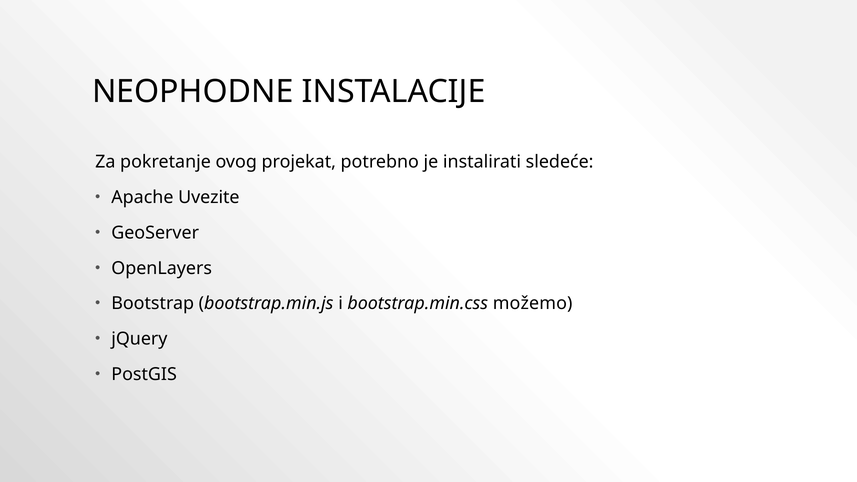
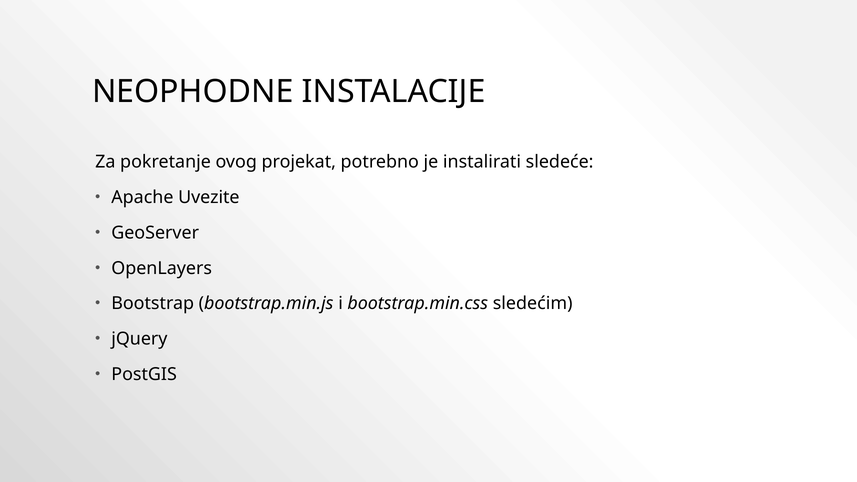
možemo: možemo -> sledećim
